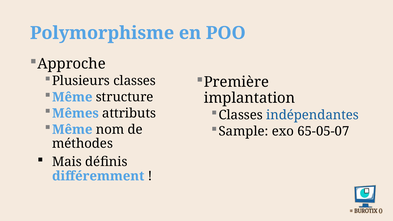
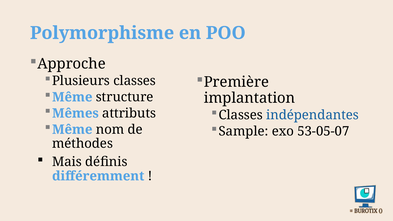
65-05-07: 65-05-07 -> 53-05-07
